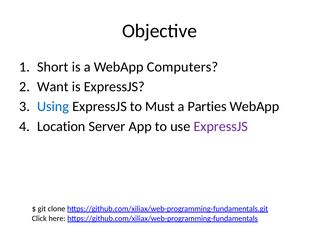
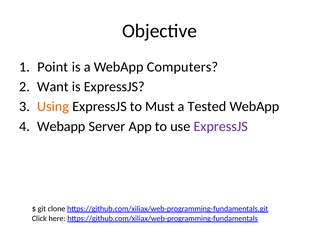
Short: Short -> Point
Using colour: blue -> orange
Parties: Parties -> Tested
Location at (61, 127): Location -> Webapp
